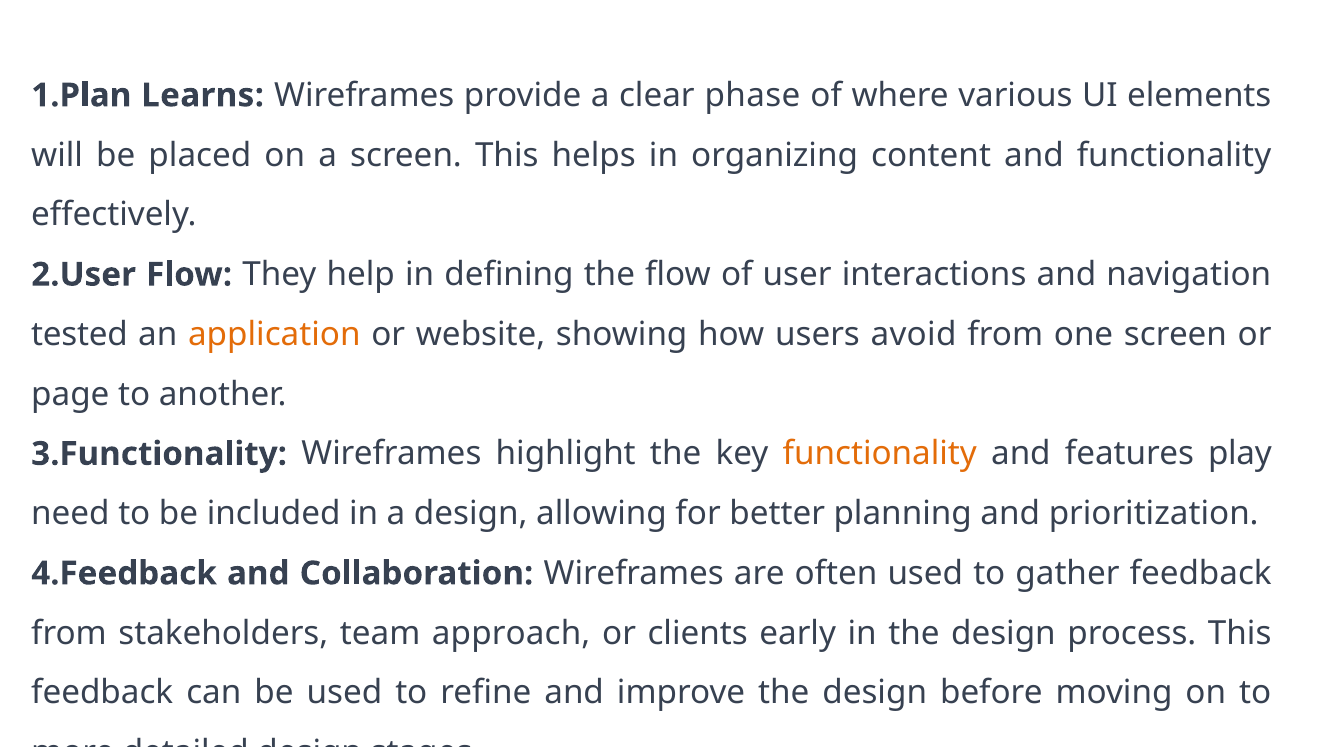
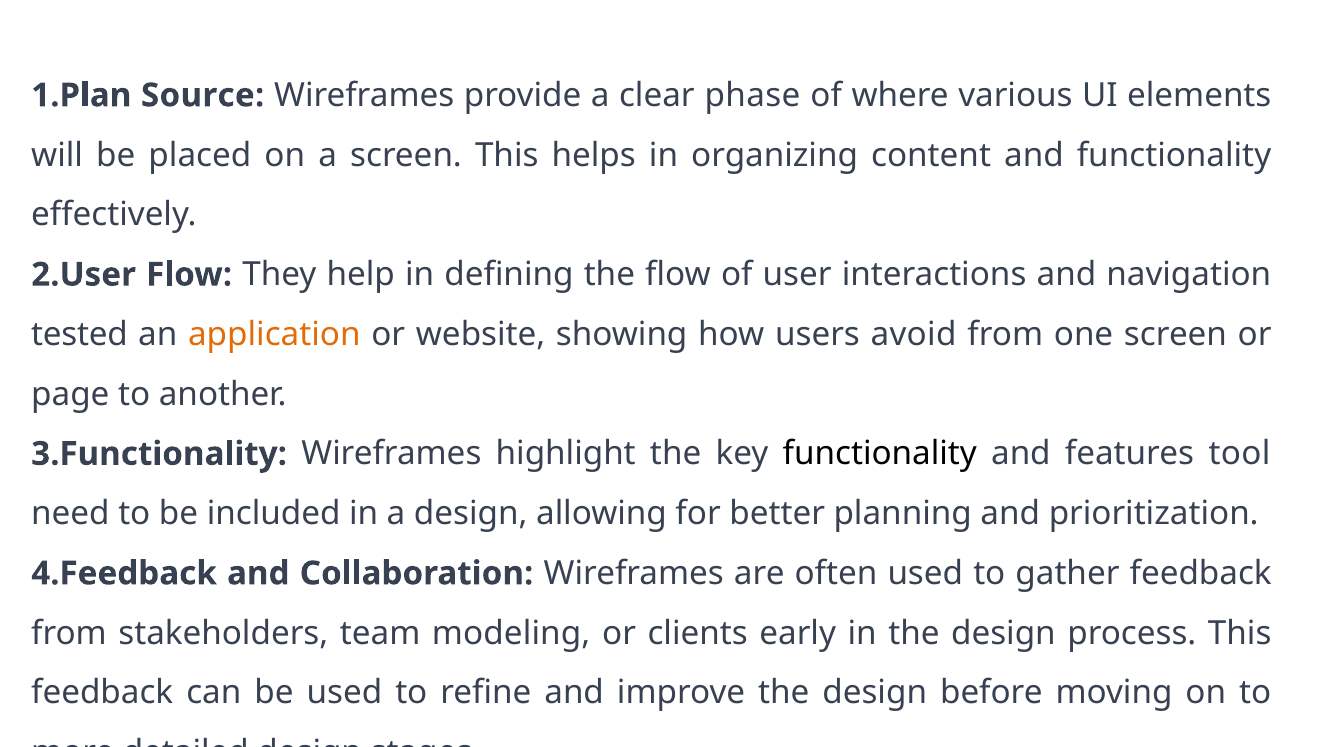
Learns: Learns -> Source
functionality at (880, 454) colour: orange -> black
play: play -> tool
approach: approach -> modeling
